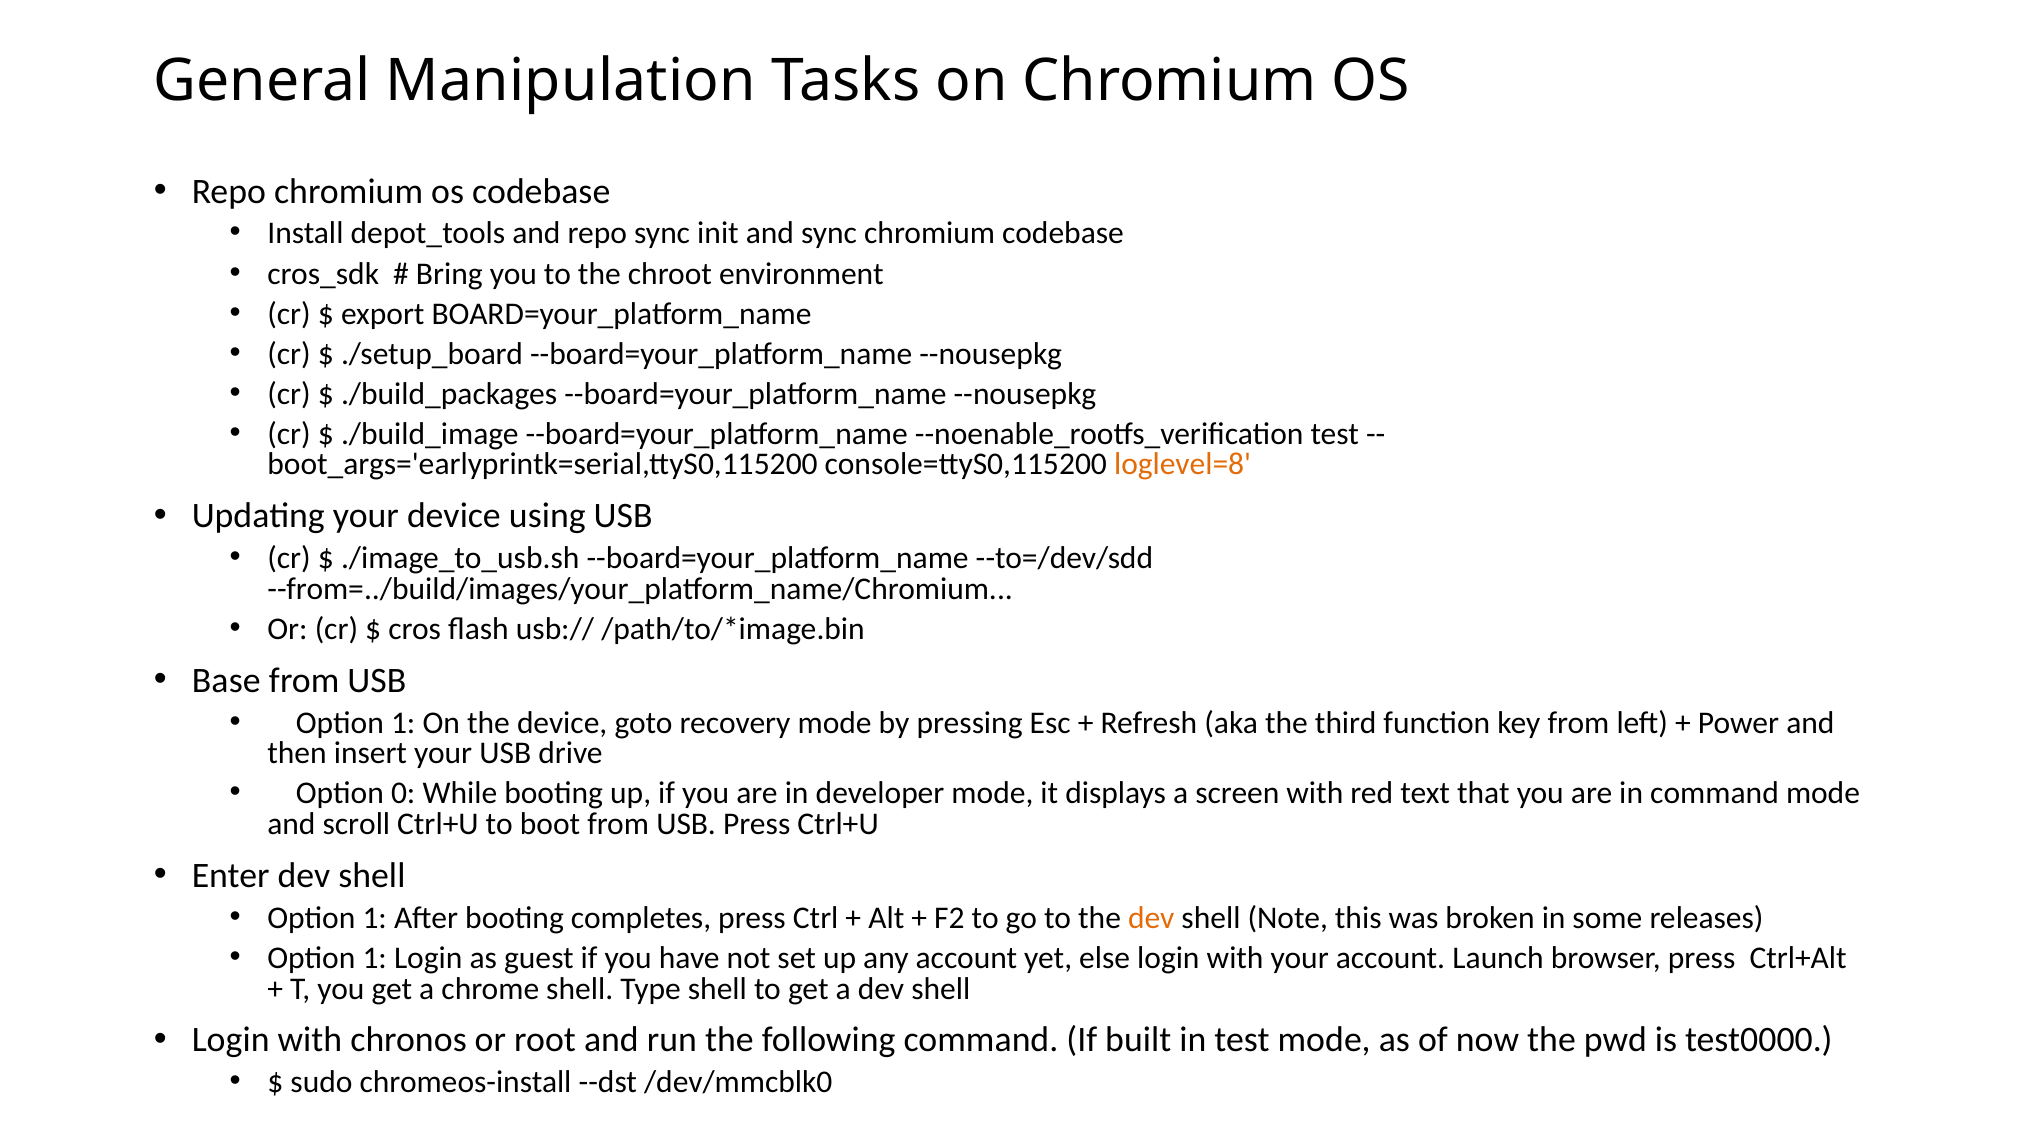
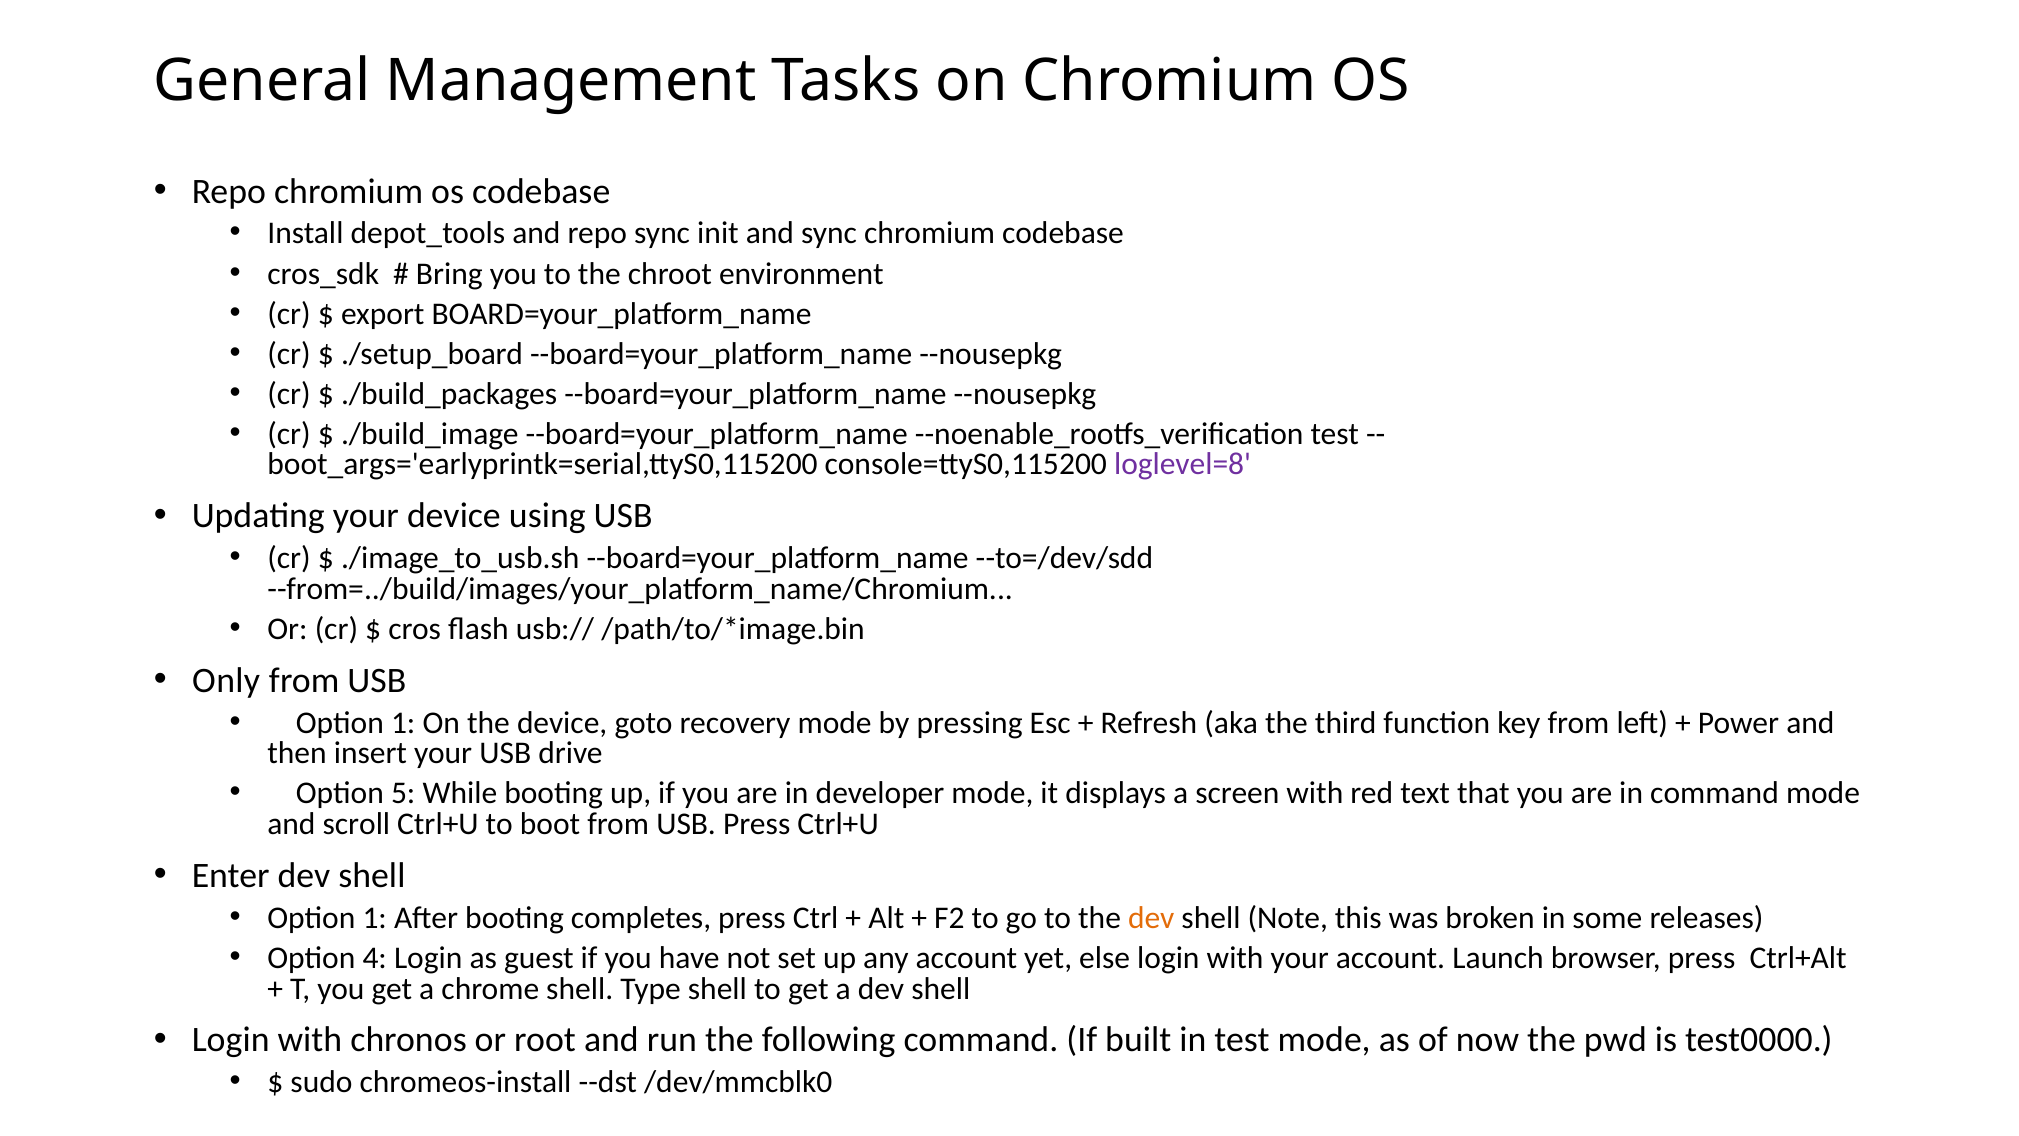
Manipulation: Manipulation -> Management
loglevel=8 colour: orange -> purple
Base: Base -> Only
0: 0 -> 5
1 at (375, 958): 1 -> 4
